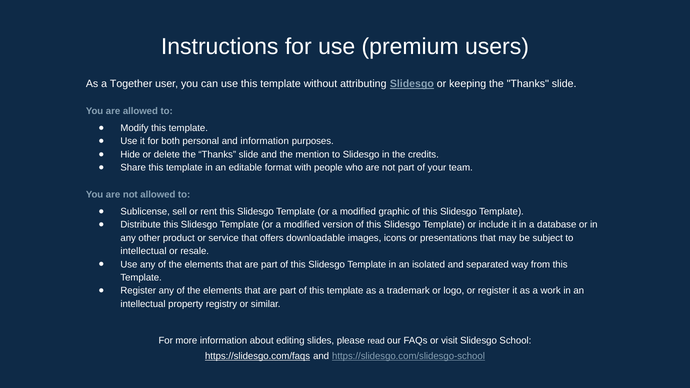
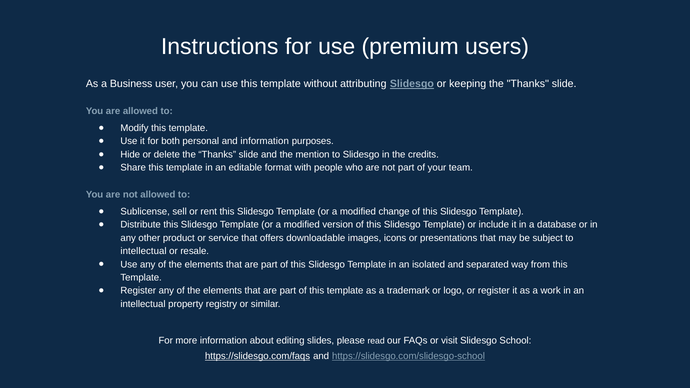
Together: Together -> Business
graphic: graphic -> change
